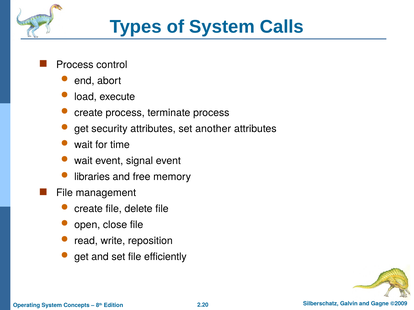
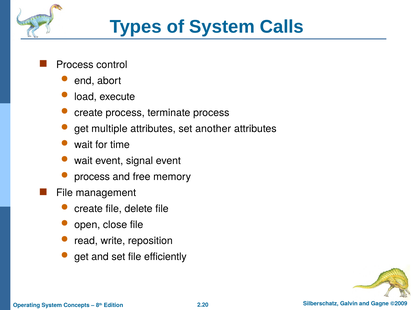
security: security -> multiple
libraries at (92, 177): libraries -> process
